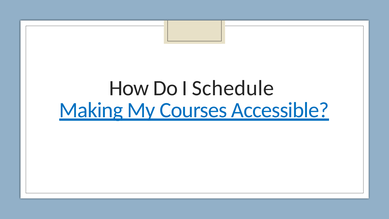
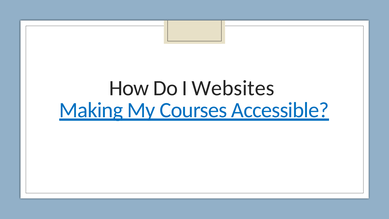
Schedule: Schedule -> Websites
